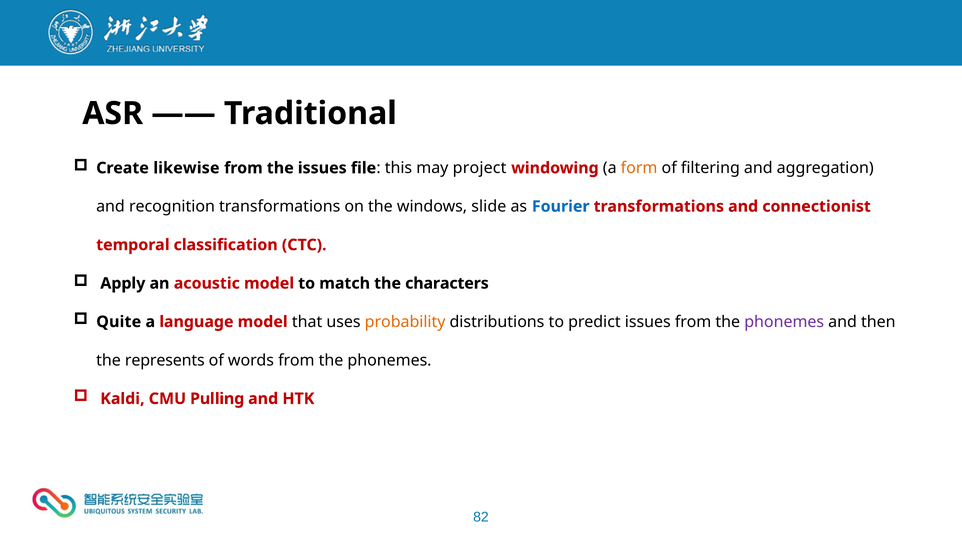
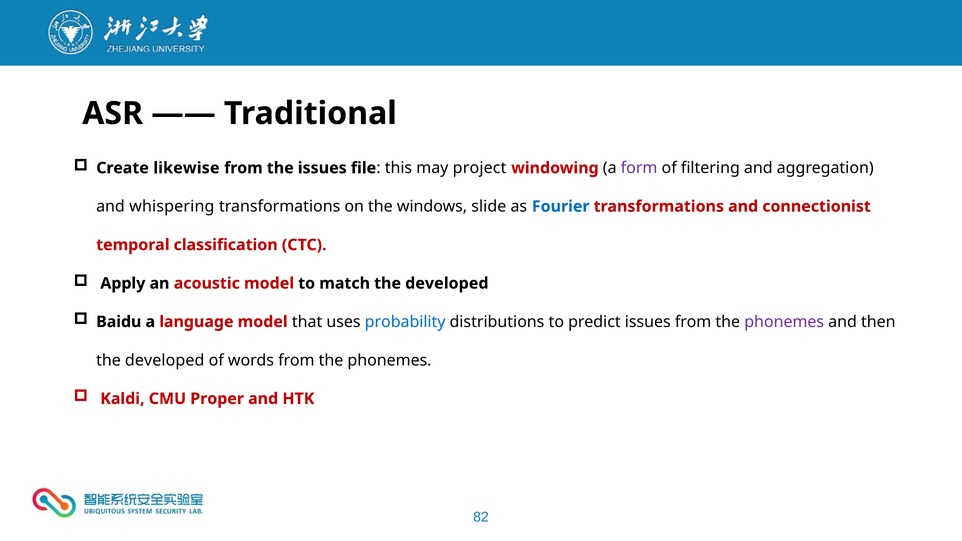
form colour: orange -> purple
recognition: recognition -> whispering
match the characters: characters -> developed
Quite: Quite -> Baidu
probability colour: orange -> blue
represents at (165, 360): represents -> developed
Pulling: Pulling -> Proper
